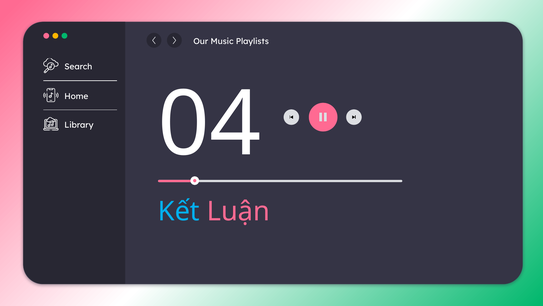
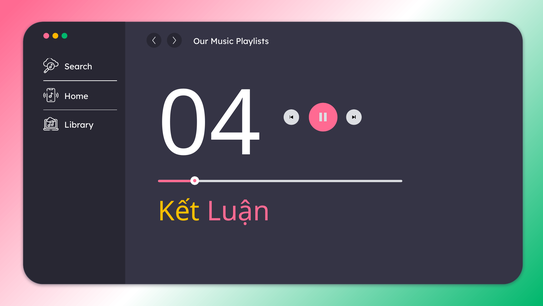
Kết colour: light blue -> yellow
